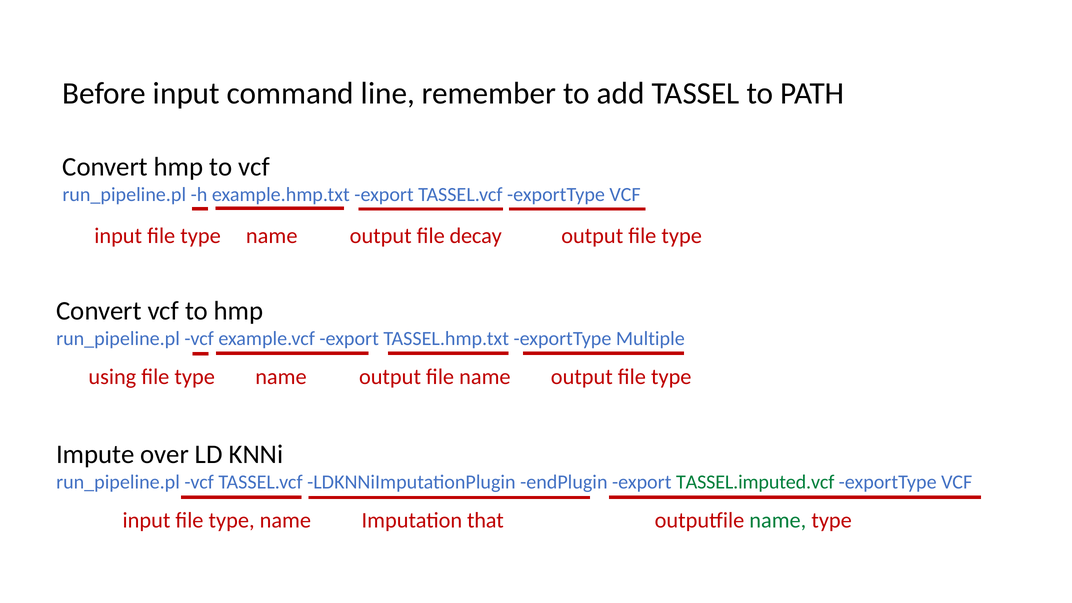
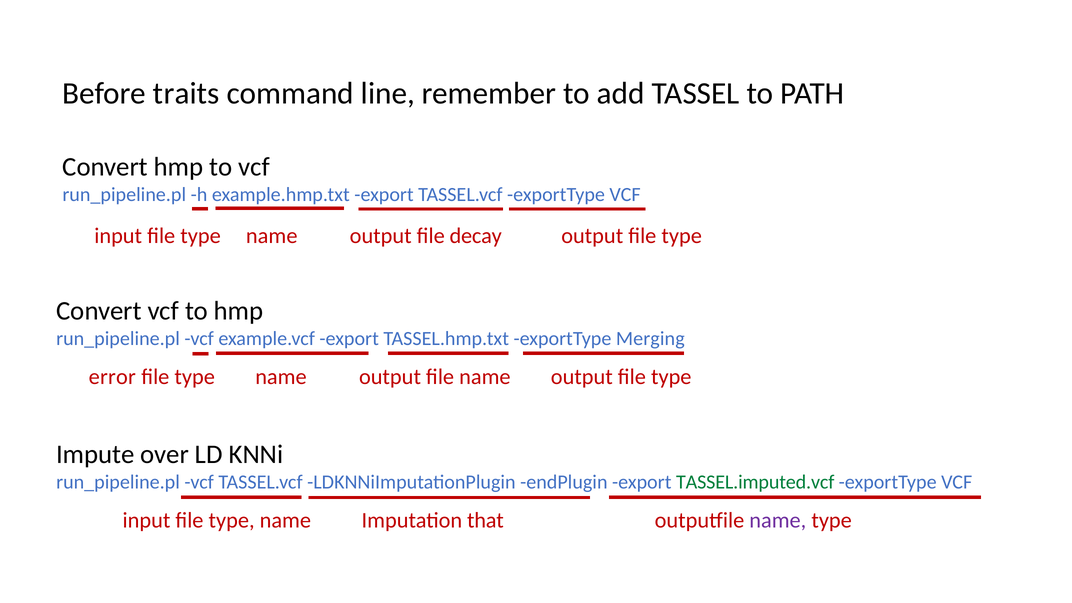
Before input: input -> traits
Multiple: Multiple -> Merging
using: using -> error
name at (778, 520) colour: green -> purple
